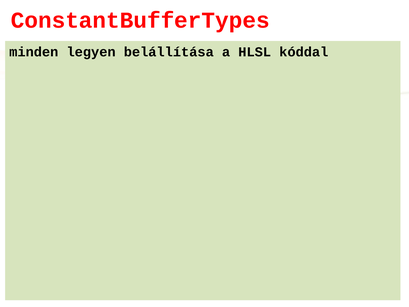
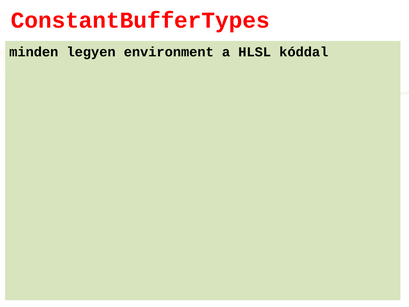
belállítása: belállítása -> environment
